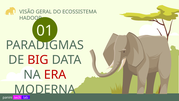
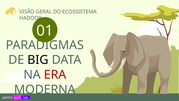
BIG colour: red -> black
